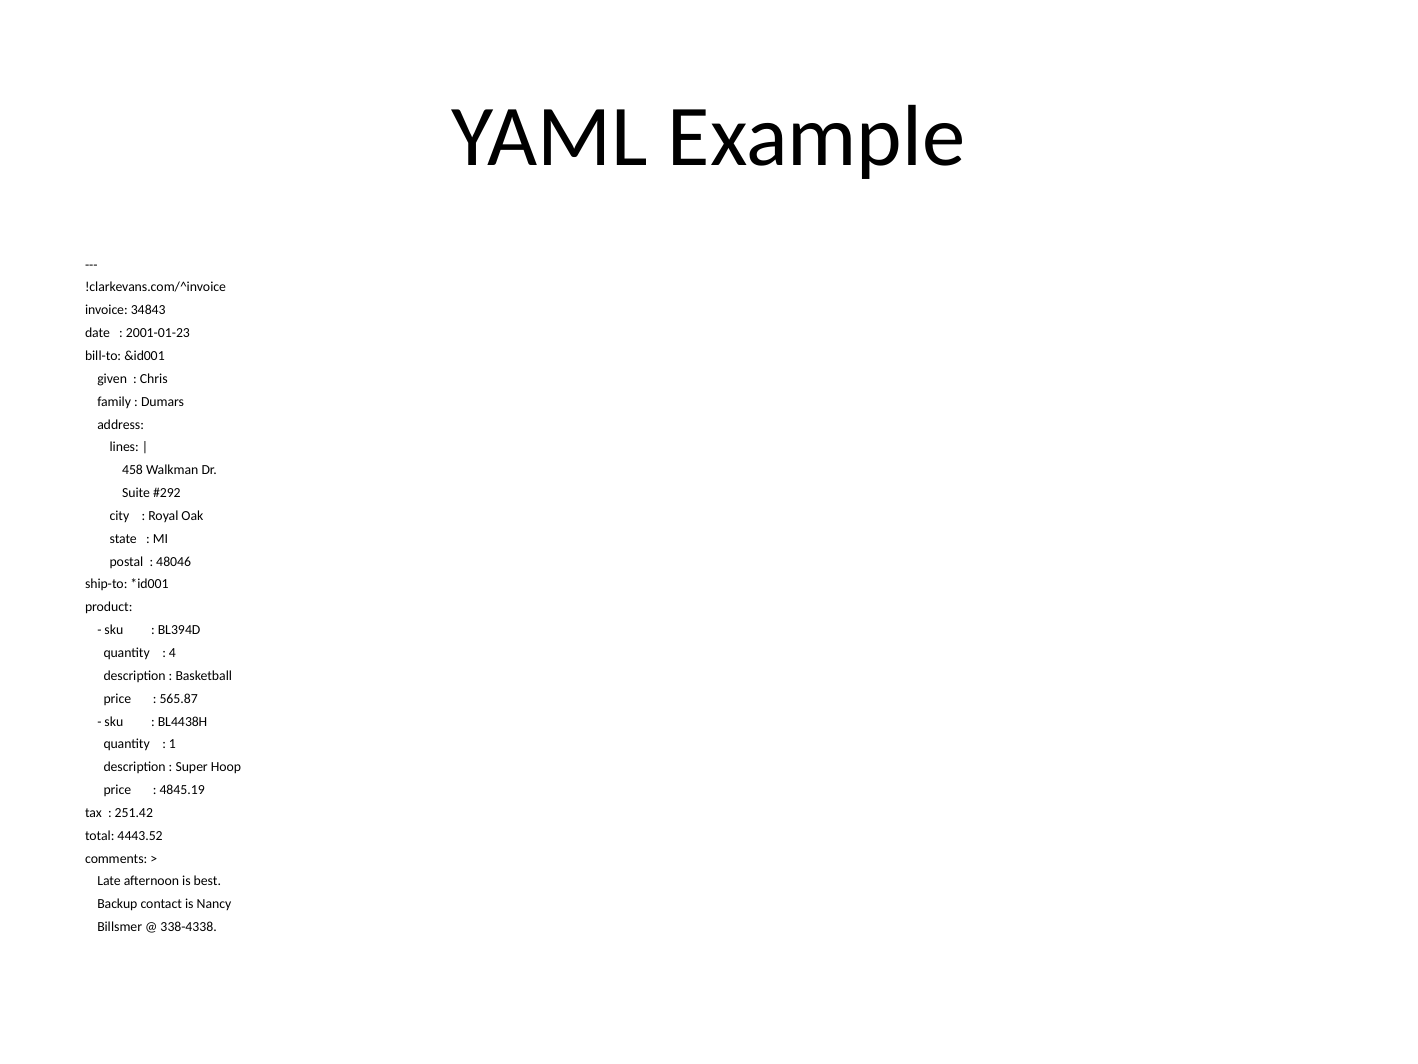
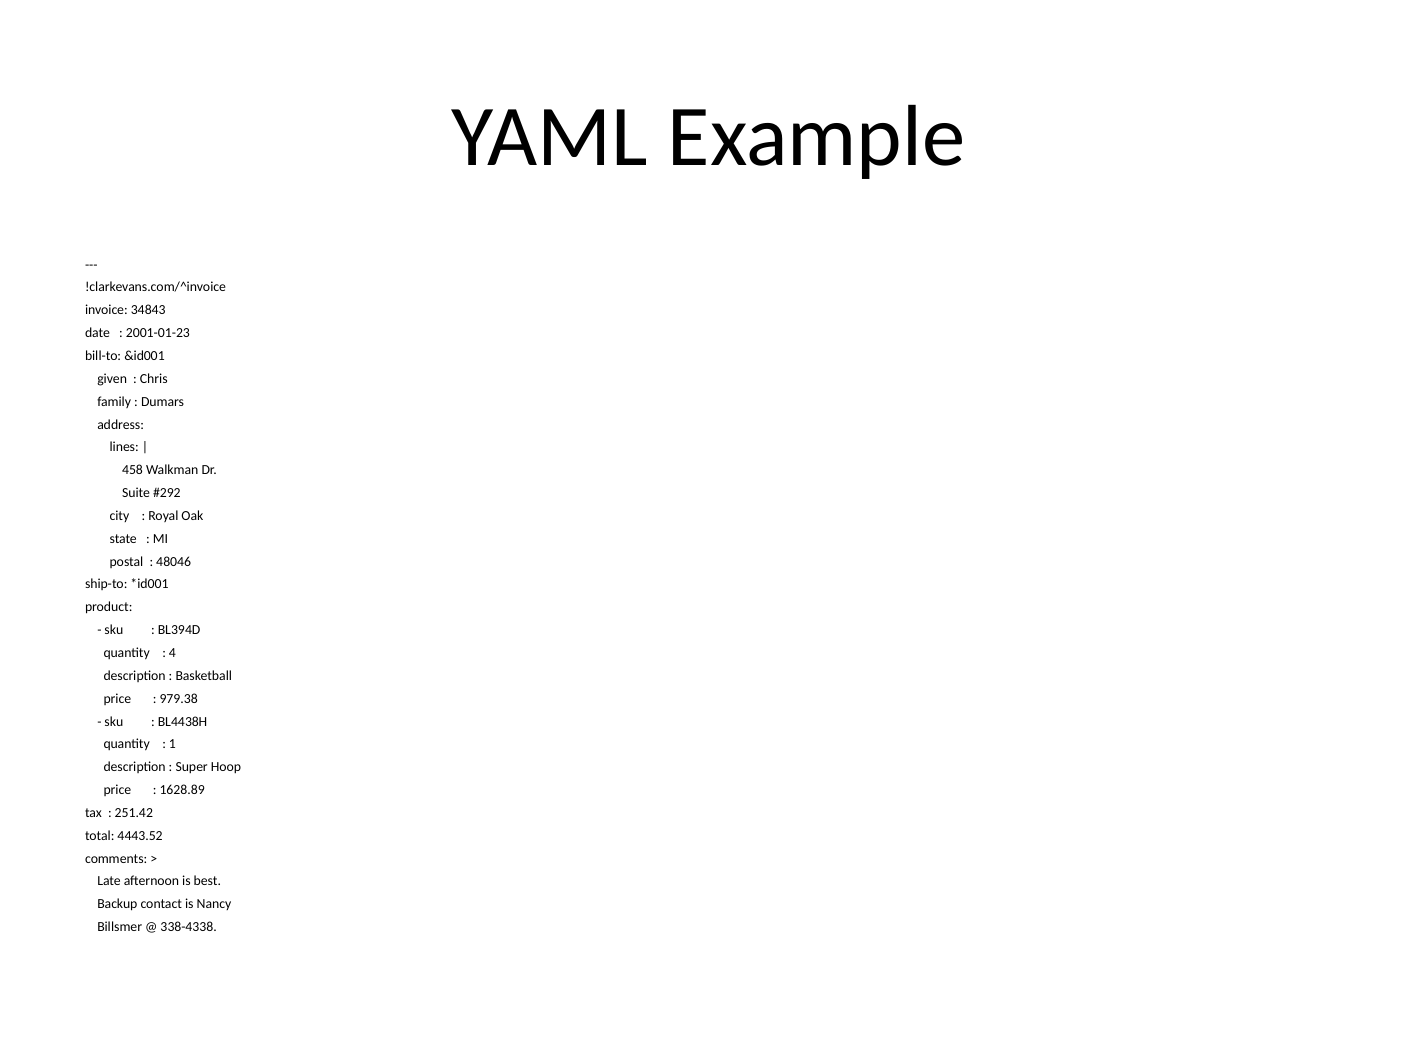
565.87: 565.87 -> 979.38
4845.19: 4845.19 -> 1628.89
